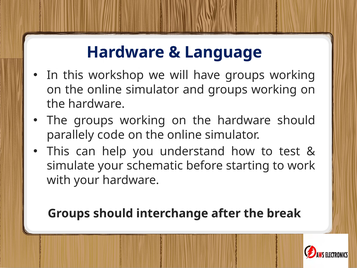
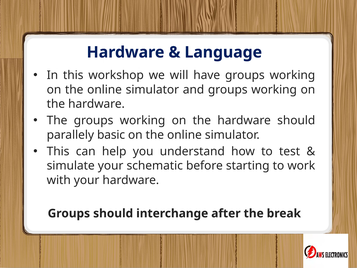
code: code -> basic
